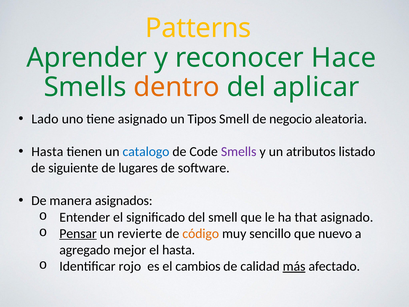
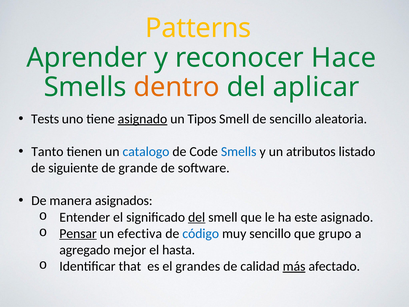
Lado: Lado -> Tests
asignado at (143, 119) underline: none -> present
de negocio: negocio -> sencillo
Hasta at (47, 152): Hasta -> Tanto
Smells at (239, 152) colour: purple -> blue
lugares: lugares -> grande
del at (197, 217) underline: none -> present
that: that -> este
revierte: revierte -> efectiva
código colour: orange -> blue
nuevo: nuevo -> grupo
rojo: rojo -> that
cambios: cambios -> grandes
